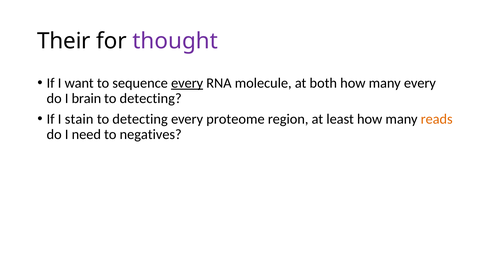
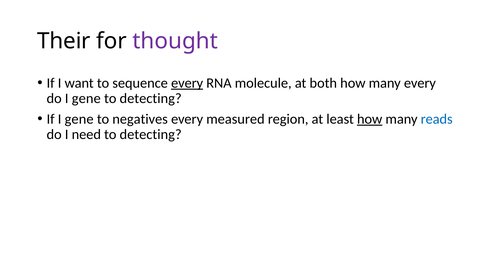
do I brain: brain -> gene
If I stain: stain -> gene
detecting at (140, 119): detecting -> negatives
proteome: proteome -> measured
how at (370, 119) underline: none -> present
reads colour: orange -> blue
need to negatives: negatives -> detecting
